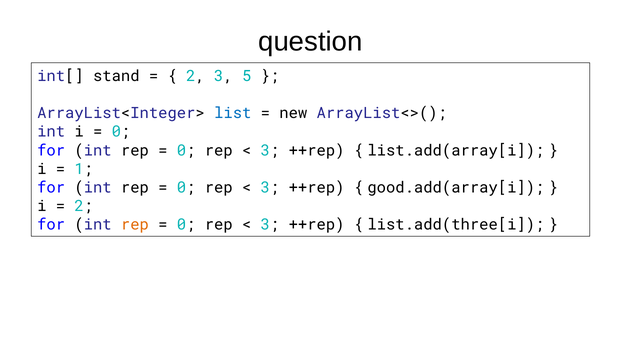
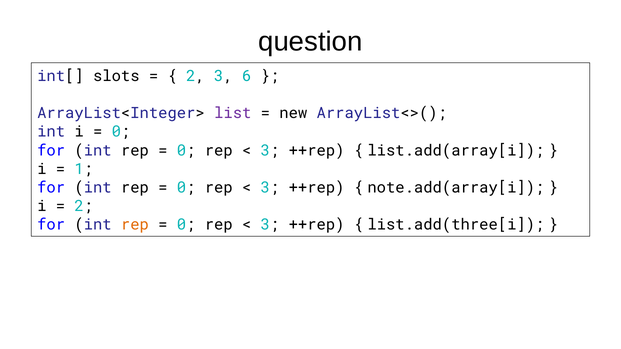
stand: stand -> slots
5: 5 -> 6
list colour: blue -> purple
good.add(array[i: good.add(array[i -> note.add(array[i
